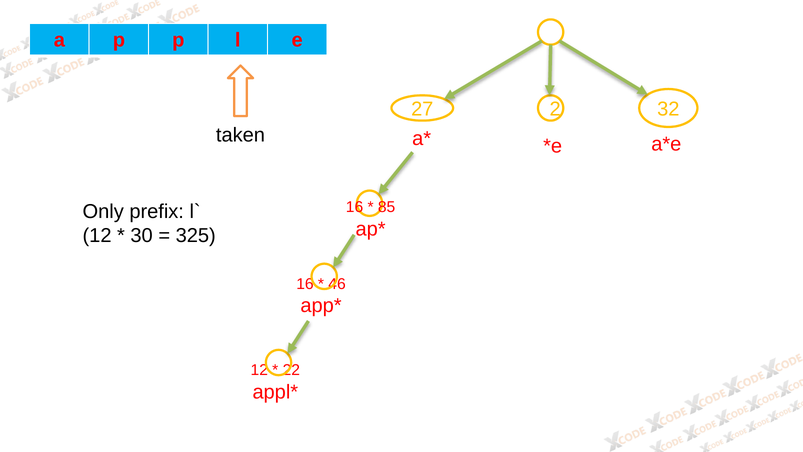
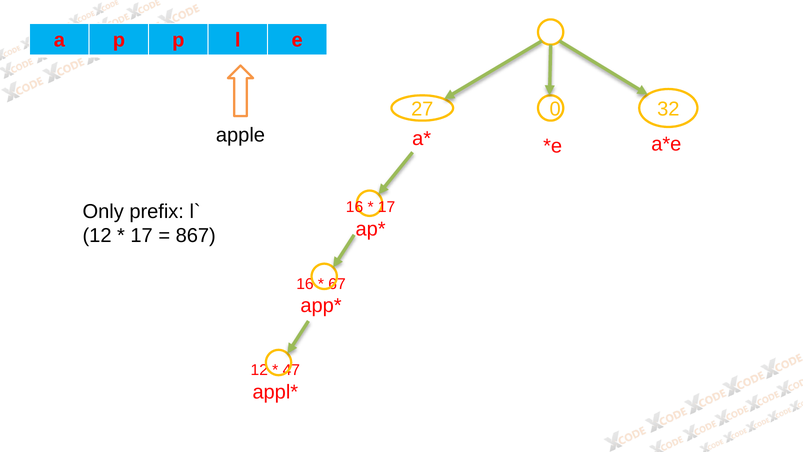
2: 2 -> 0
taken: taken -> apple
85 at (387, 207): 85 -> 17
30 at (142, 236): 30 -> 17
325: 325 -> 867
46: 46 -> 67
22: 22 -> 47
